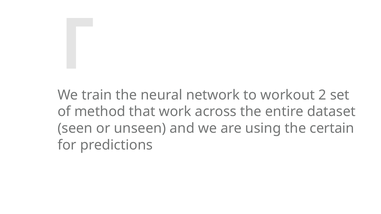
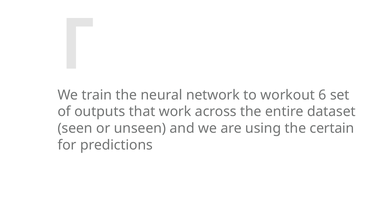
2: 2 -> 6
method: method -> outputs
